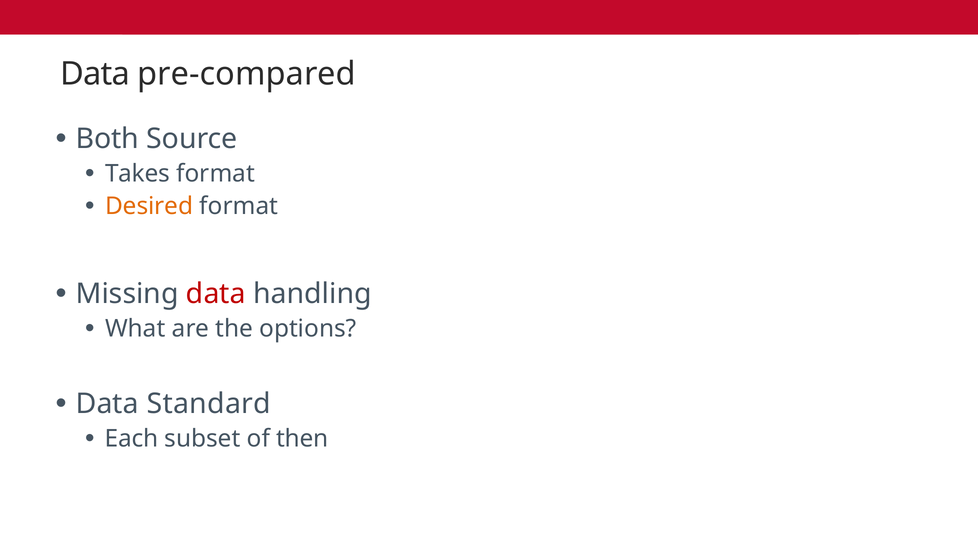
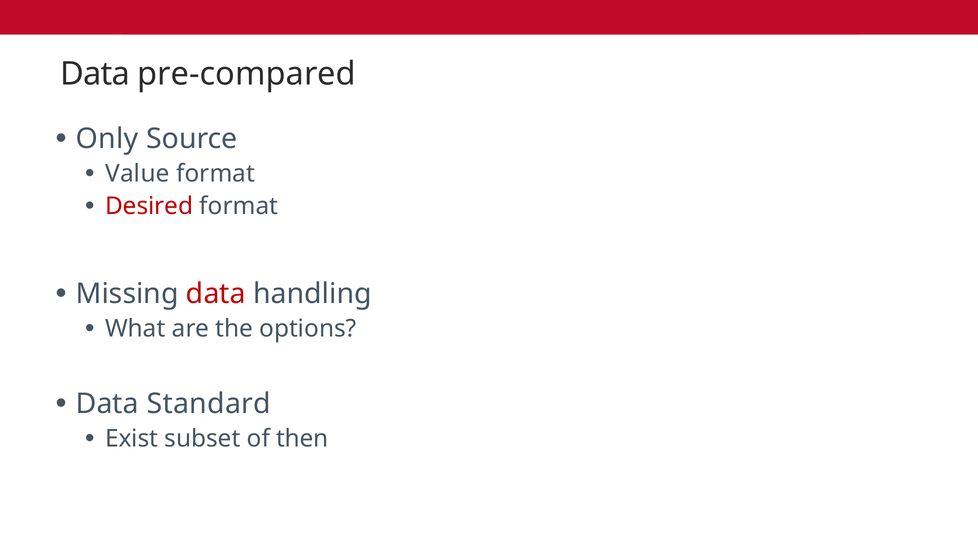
Both: Both -> Only
Takes: Takes -> Value
Desired colour: orange -> red
Each: Each -> Exist
